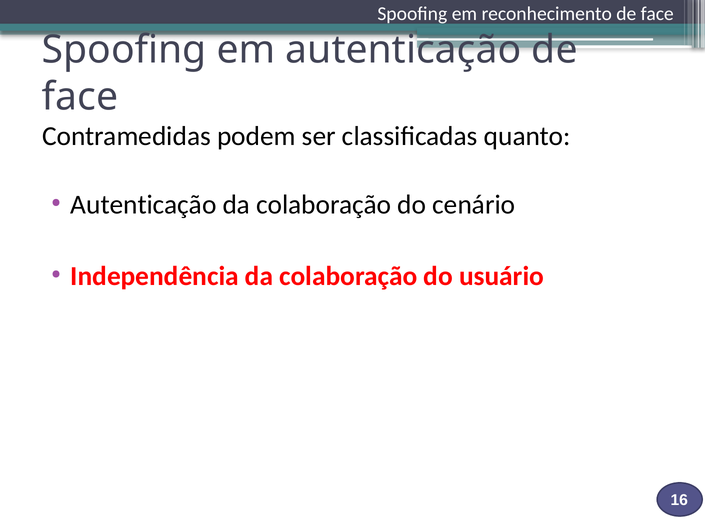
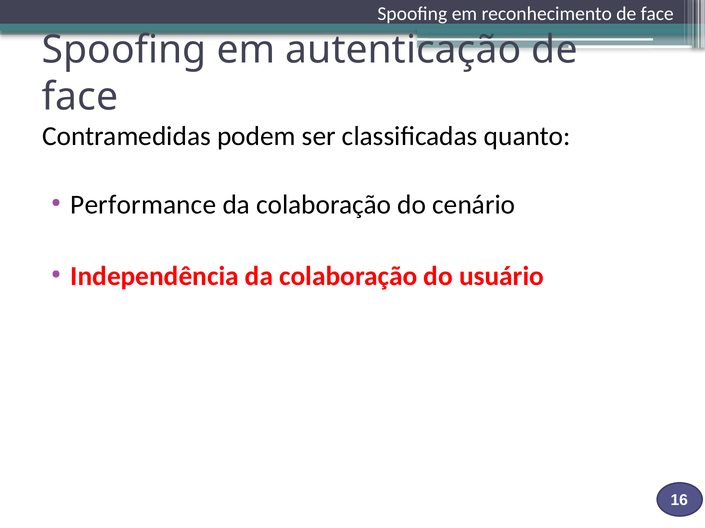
Autenticação at (143, 205): Autenticação -> Performance
